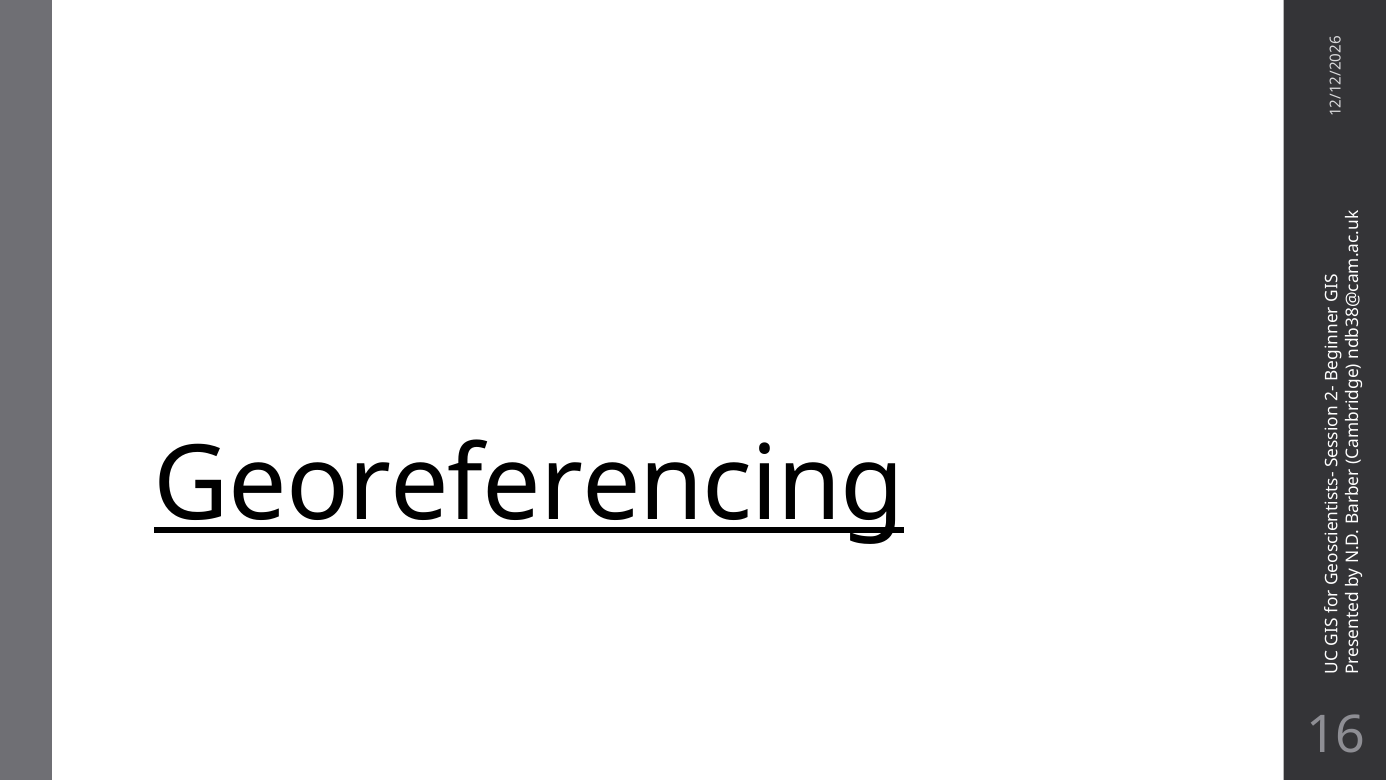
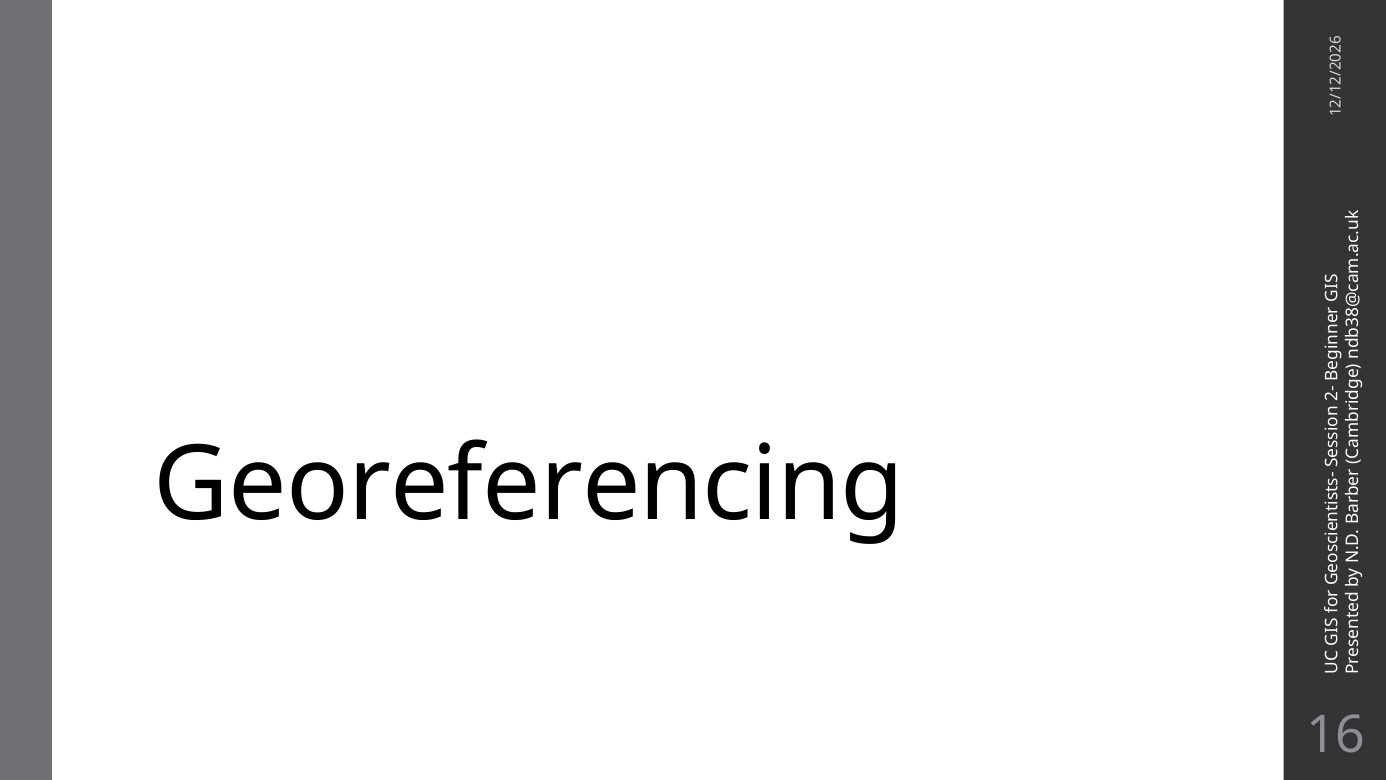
Georeferencing underline: present -> none
